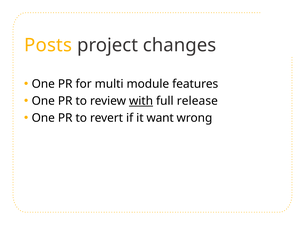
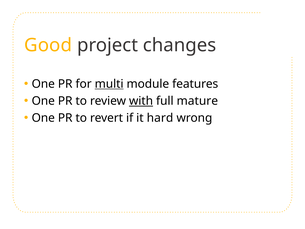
Posts: Posts -> Good
multi underline: none -> present
release: release -> mature
want: want -> hard
